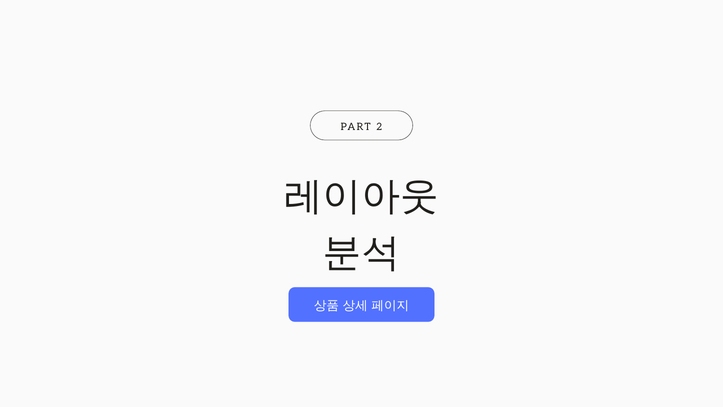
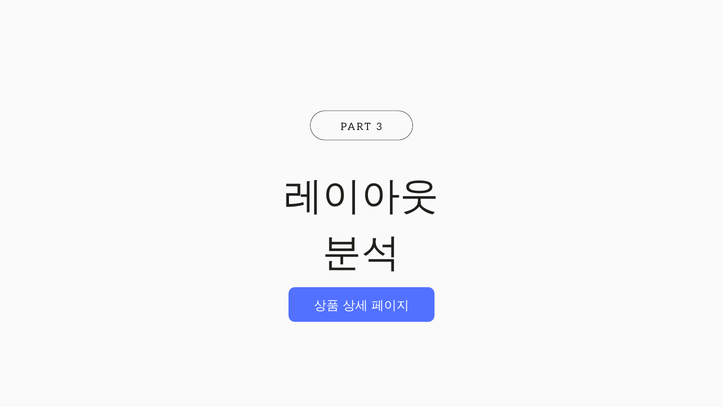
2: 2 -> 3
